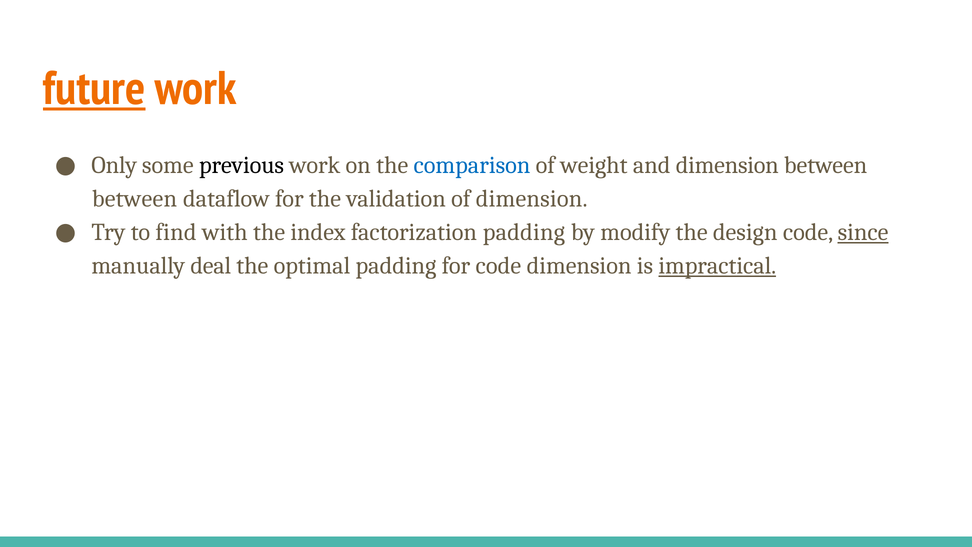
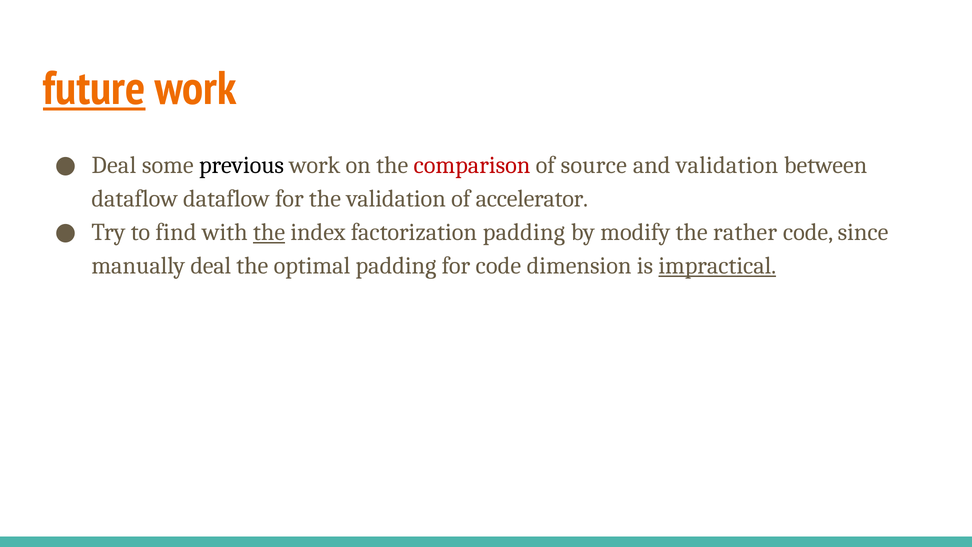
Only at (114, 165): Only -> Deal
comparison colour: blue -> red
weight: weight -> source
and dimension: dimension -> validation
between at (134, 199): between -> dataflow
of dimension: dimension -> accelerator
the at (269, 232) underline: none -> present
design: design -> rather
since underline: present -> none
